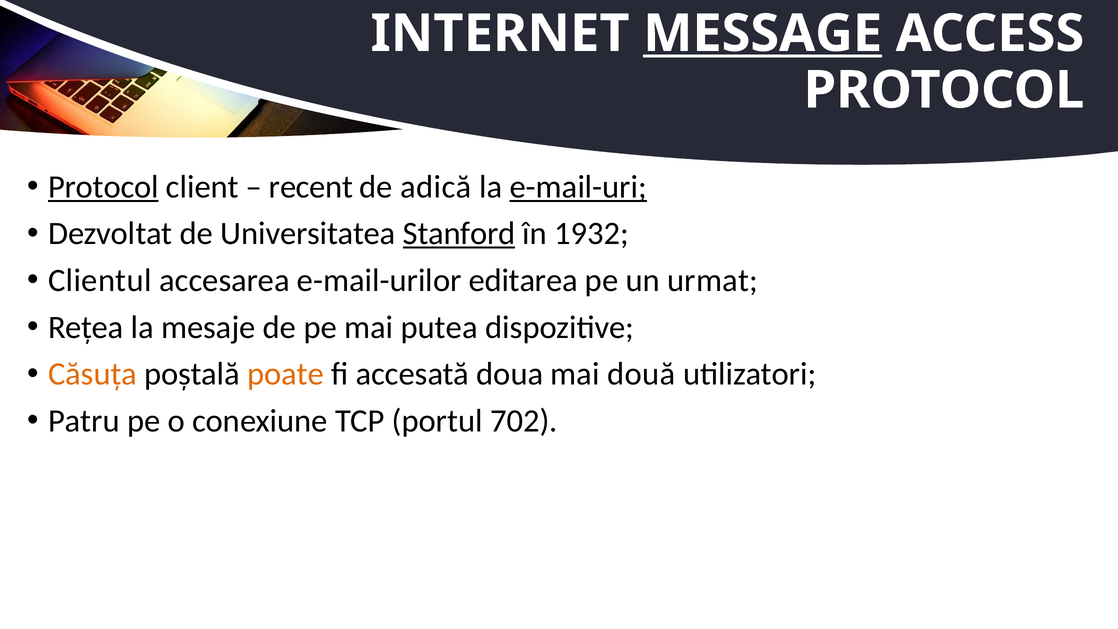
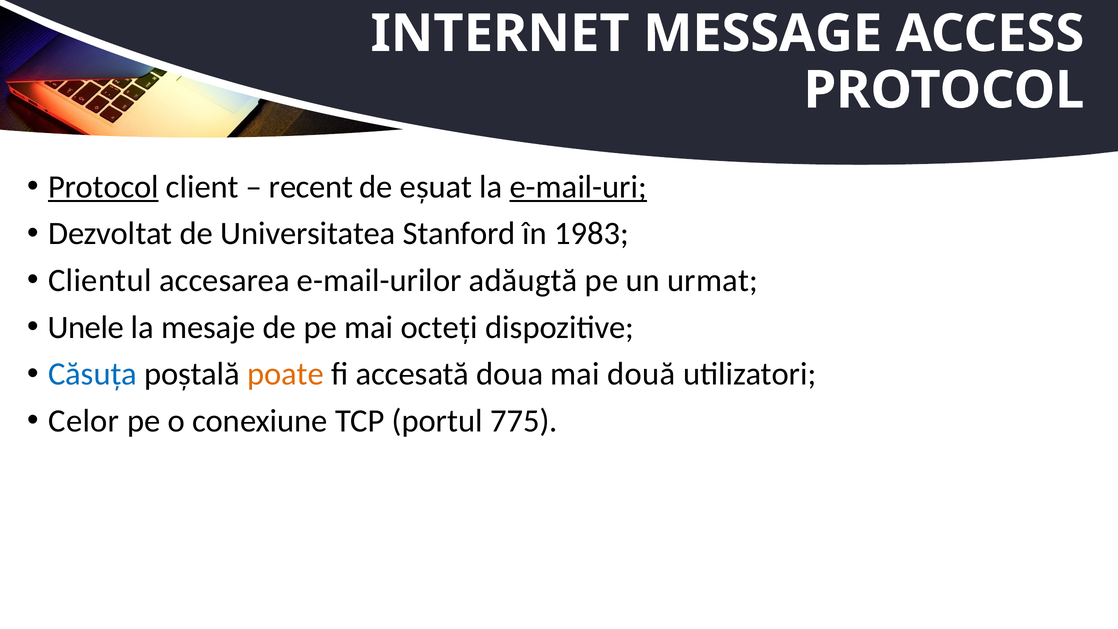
MESSAGE underline: present -> none
adică: adică -> eșuat
Stanford underline: present -> none
1932: 1932 -> 1983
editarea: editarea -> adăugtă
Rețea: Rețea -> Unele
putea: putea -> octeți
Căsuța colour: orange -> blue
Patru: Patru -> Celor
702: 702 -> 775
